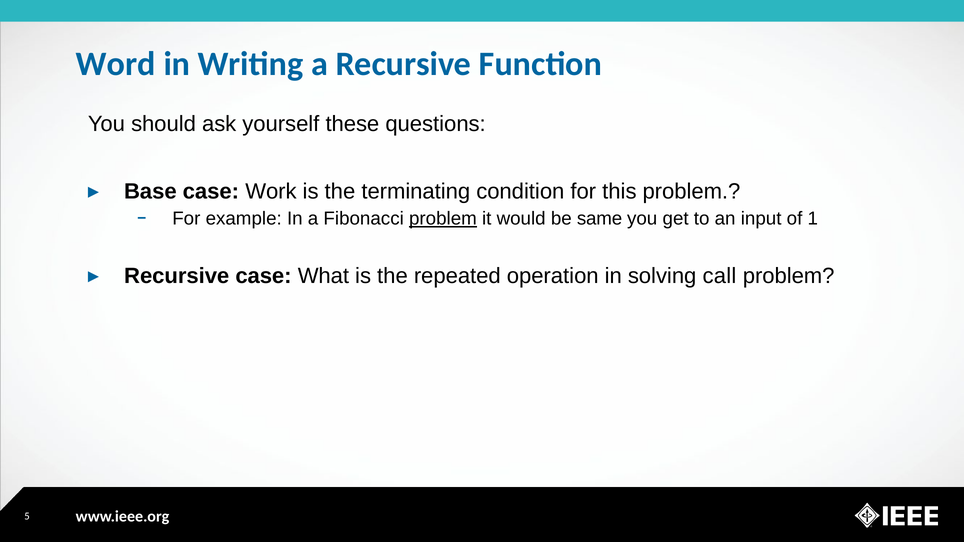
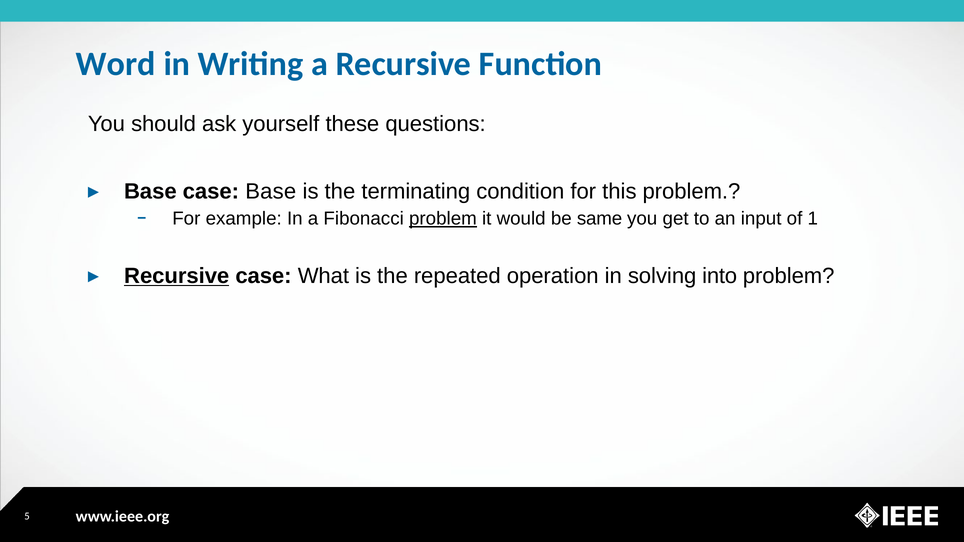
case Work: Work -> Base
Recursive at (177, 276) underline: none -> present
call: call -> into
